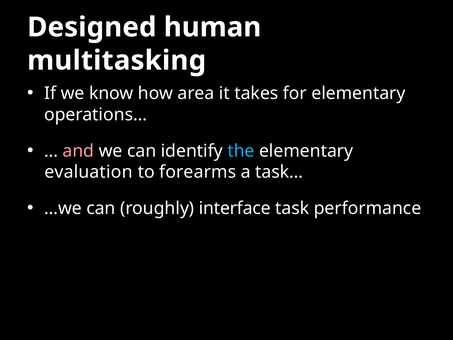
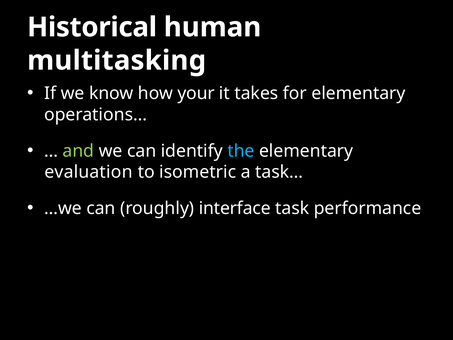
Designed: Designed -> Historical
area: area -> your
and colour: pink -> light green
forearms: forearms -> isometric
